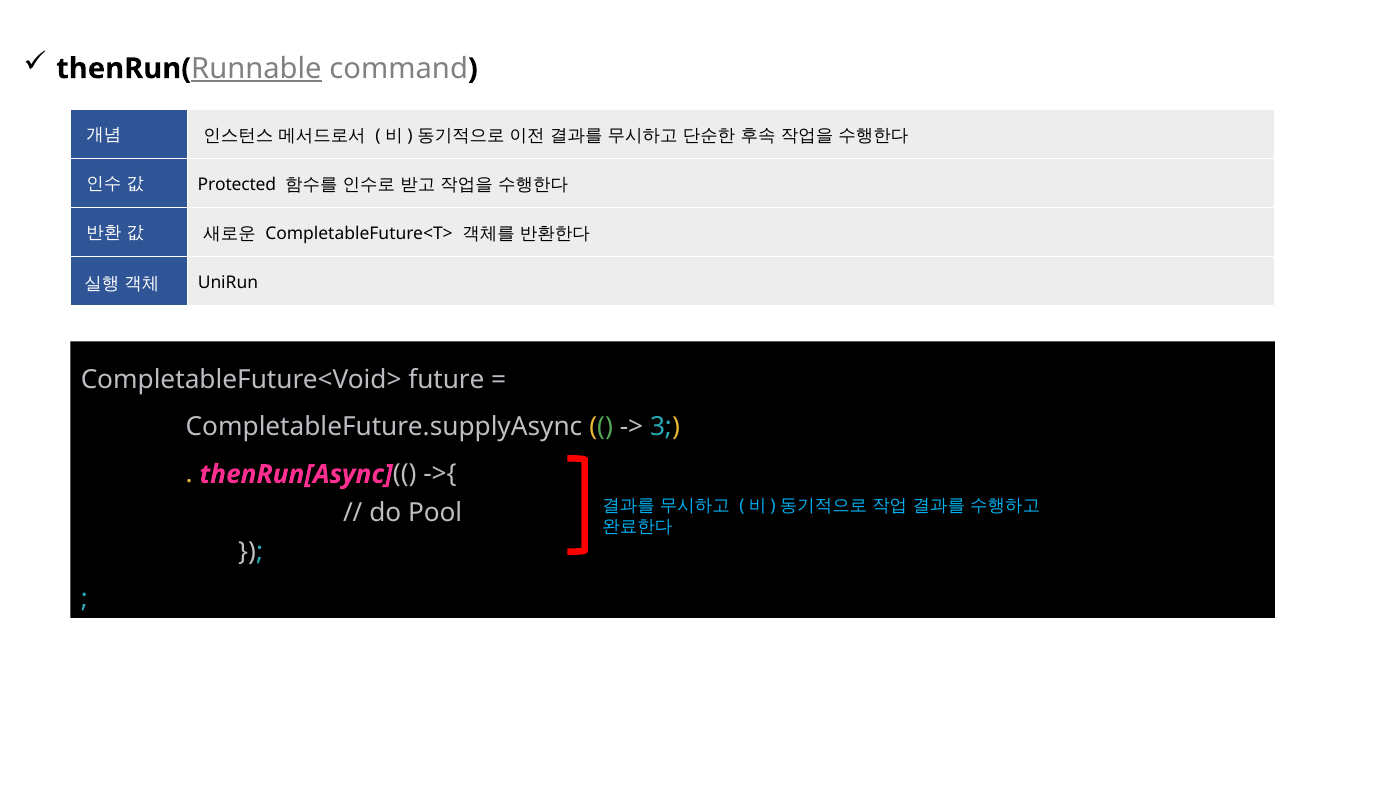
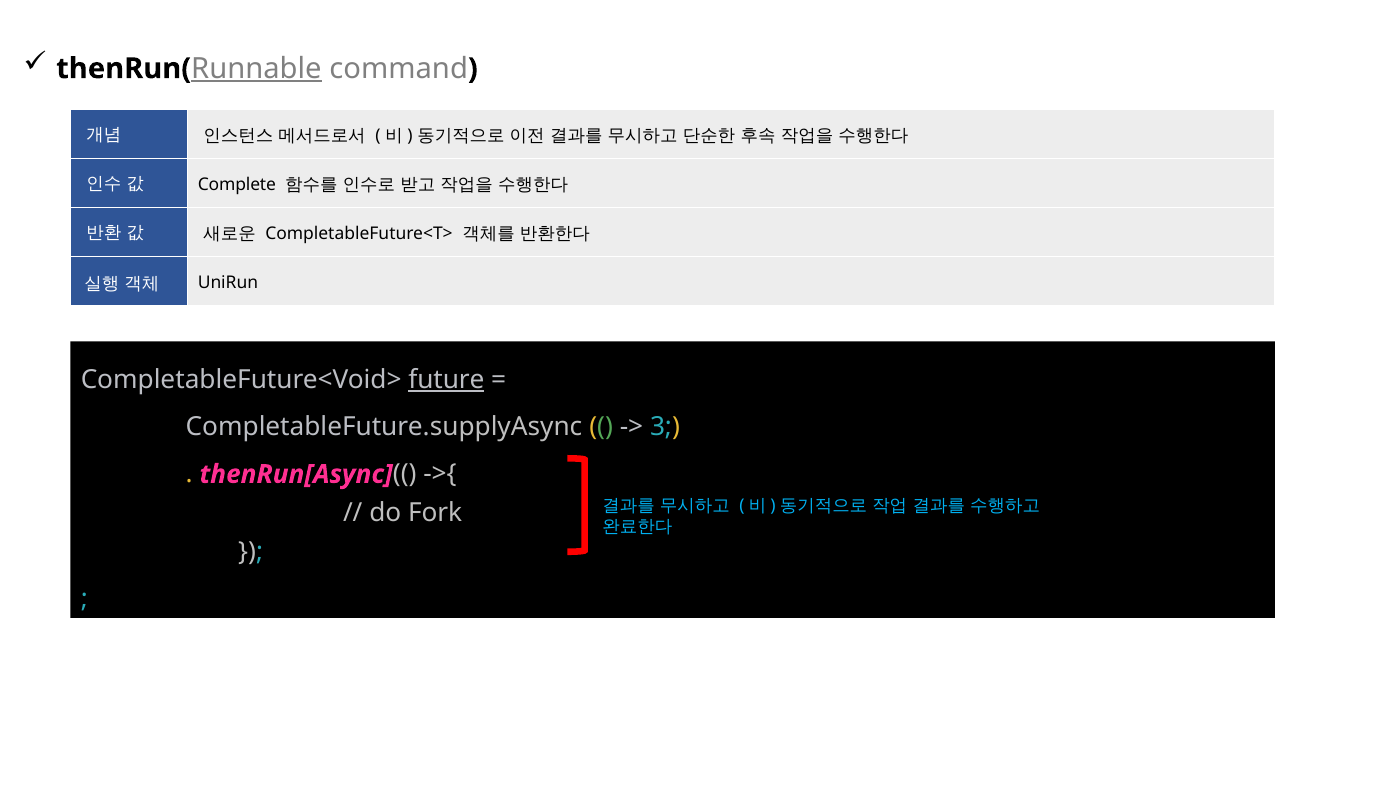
Protected: Protected -> Complete
future underline: none -> present
Pool: Pool -> Fork
